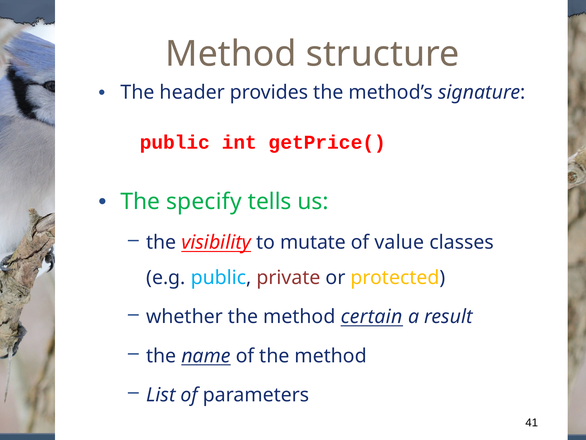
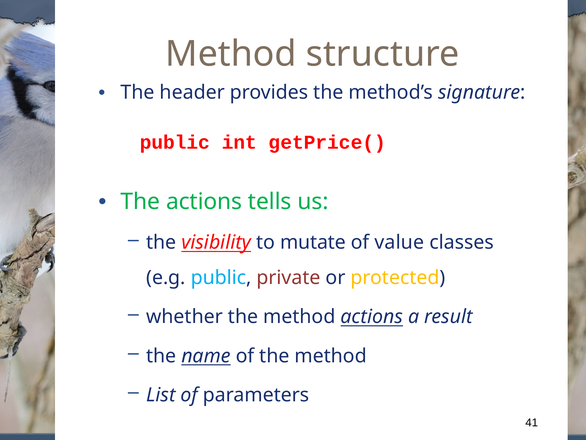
The specify: specify -> actions
method certain: certain -> actions
